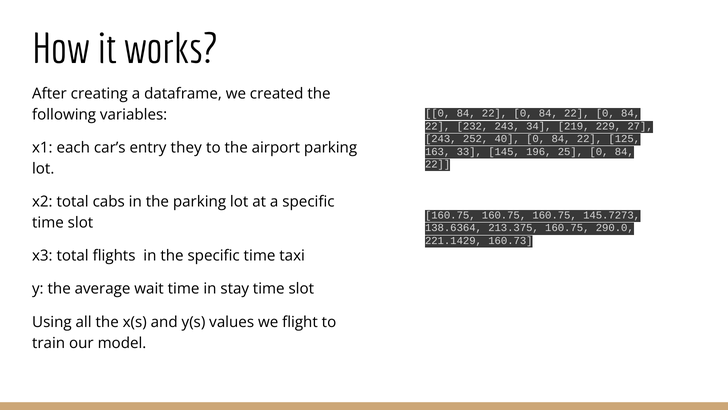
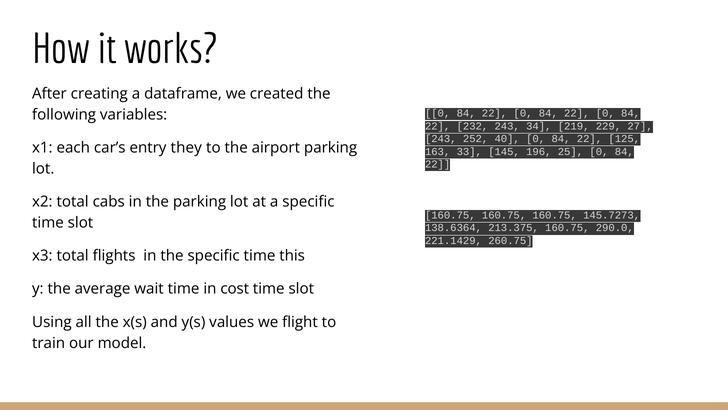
160.73: 160.73 -> 260.75
taxi: taxi -> this
stay: stay -> cost
